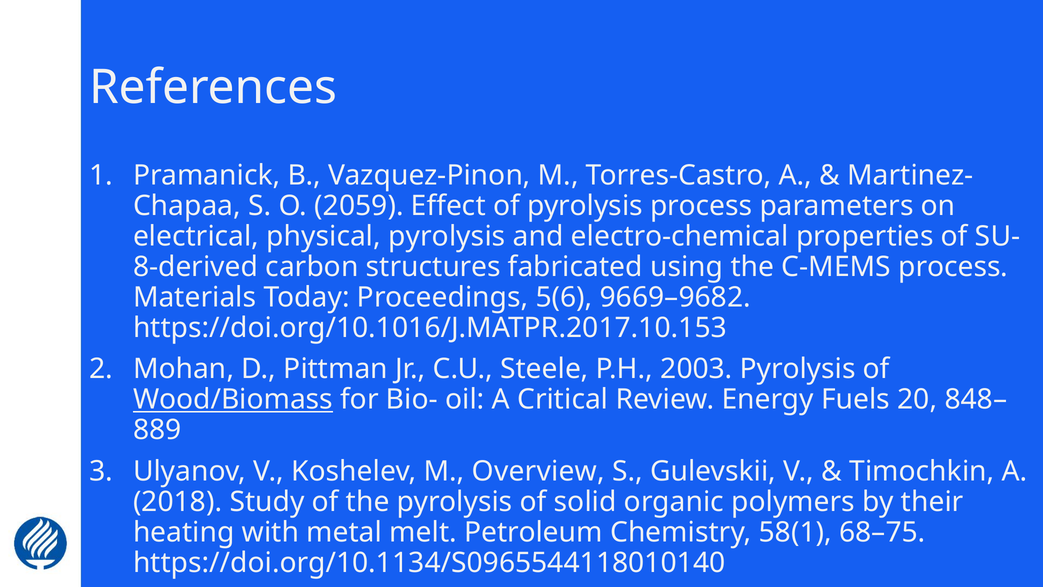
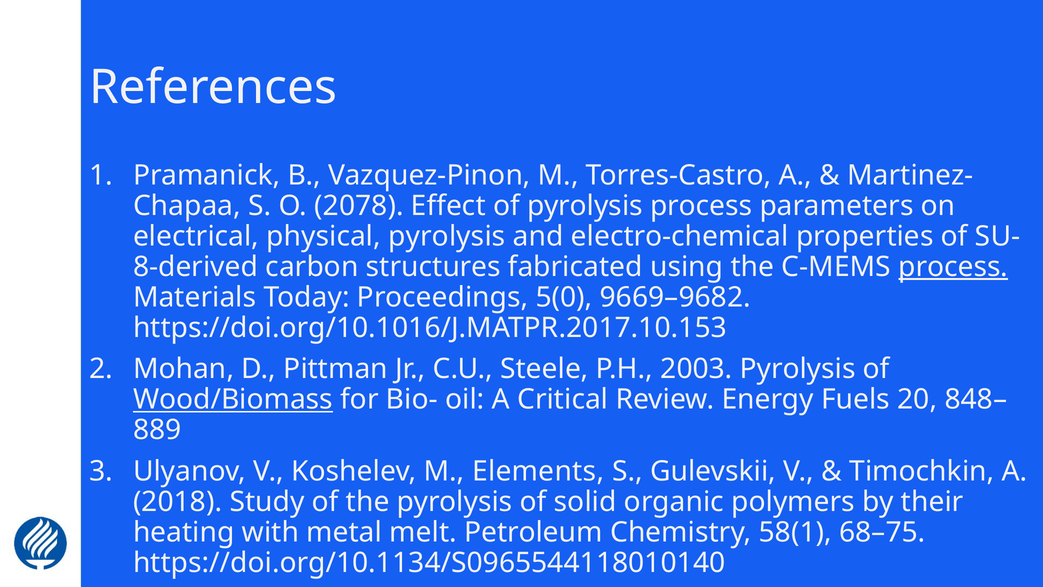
2059: 2059 -> 2078
process at (953, 267) underline: none -> present
5(6: 5(6 -> 5(0
Overview: Overview -> Elements
